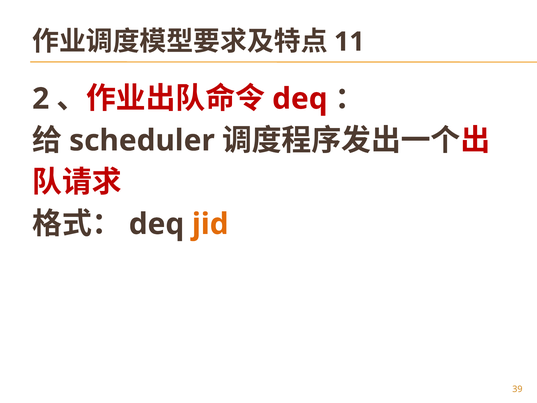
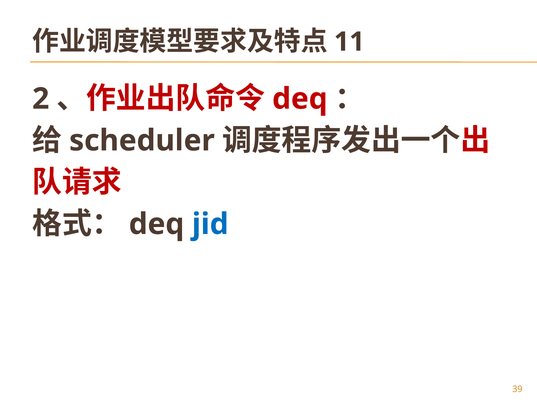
jid colour: orange -> blue
